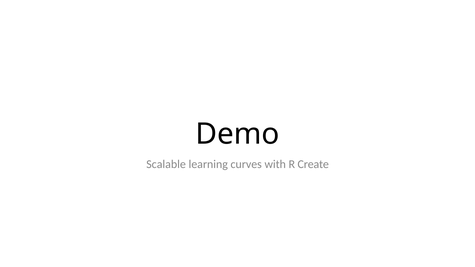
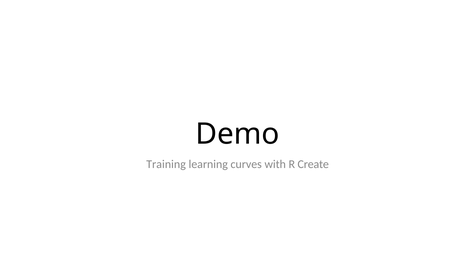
Scalable: Scalable -> Training
